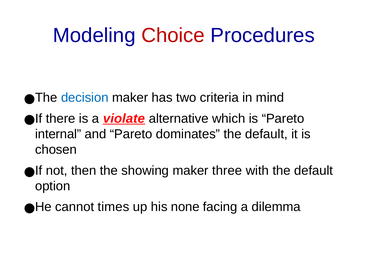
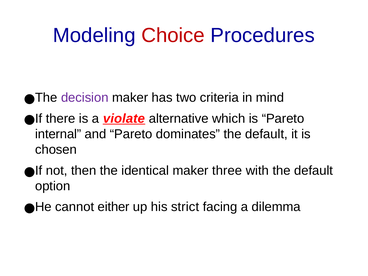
decision colour: blue -> purple
showing: showing -> identical
times: times -> either
none: none -> strict
